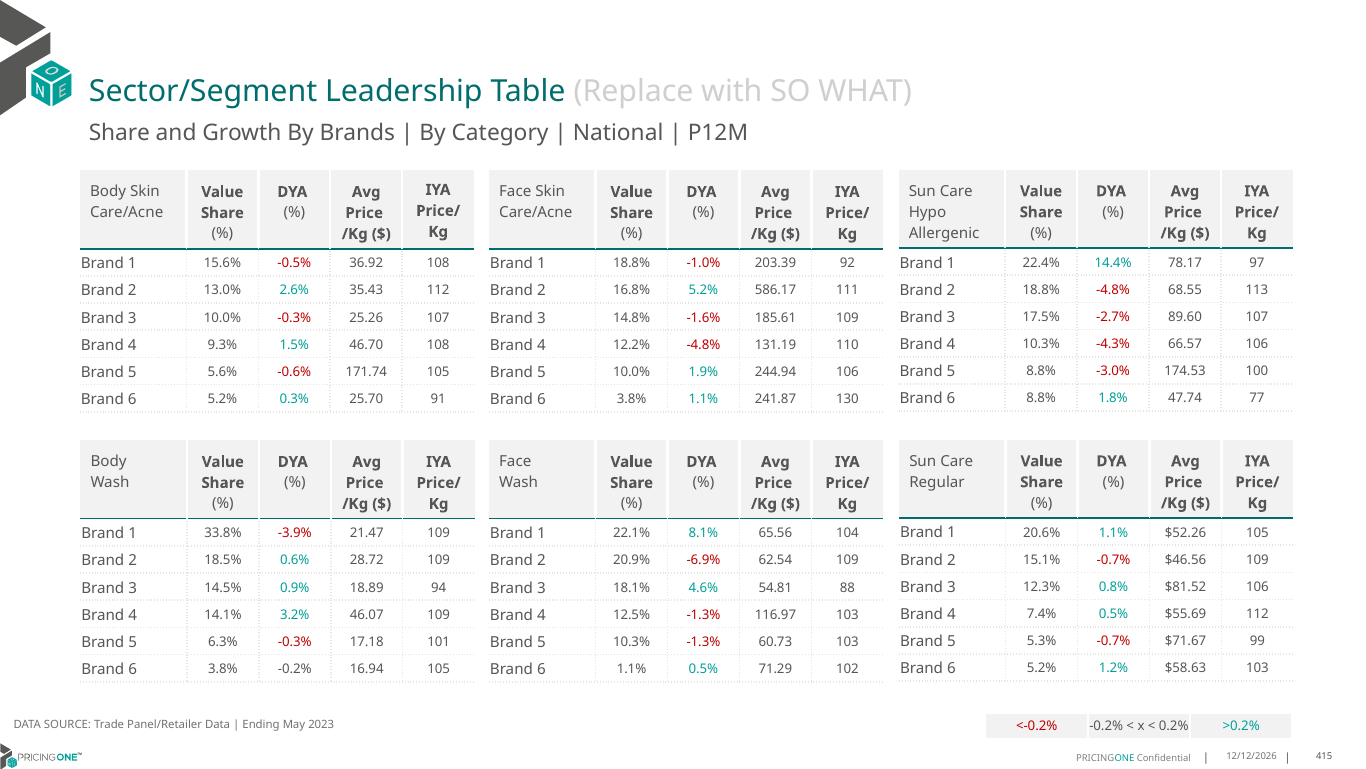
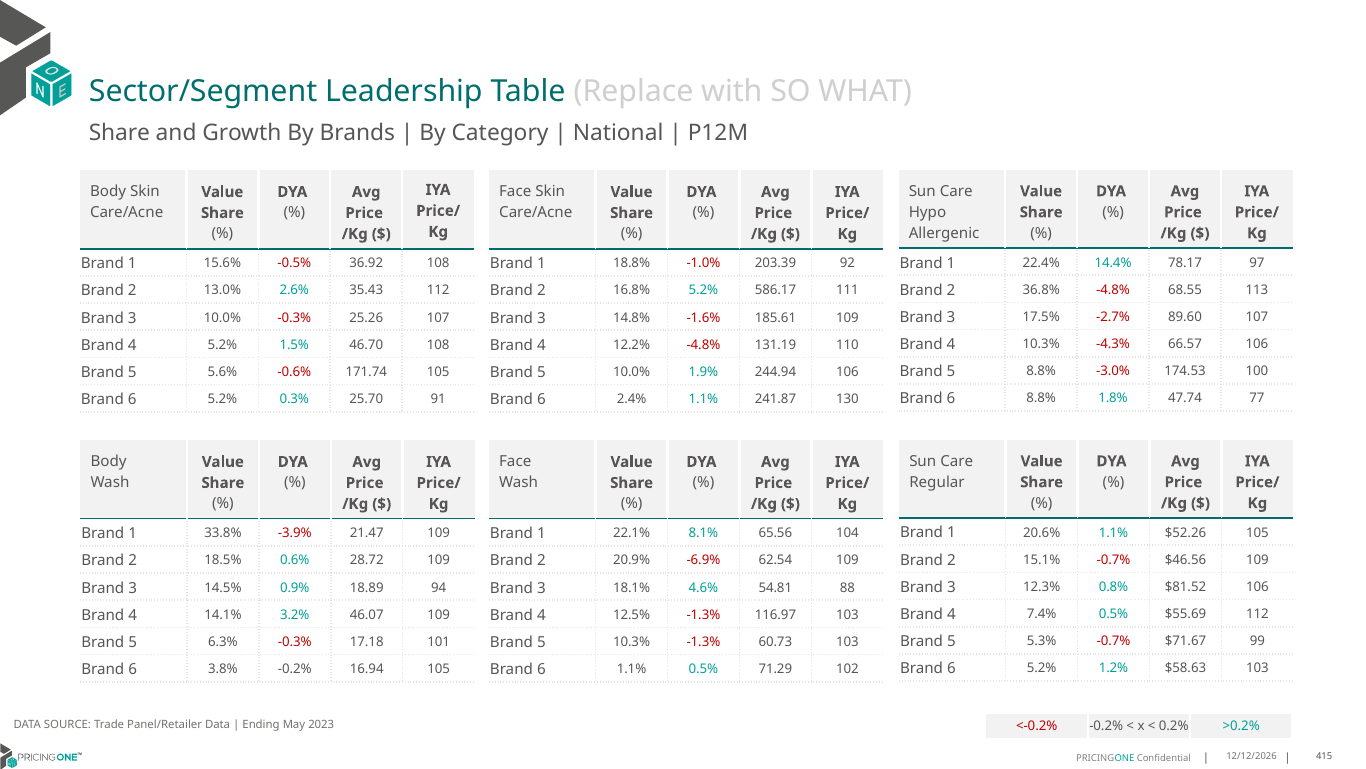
2 18.8%: 18.8% -> 36.8%
4 9.3%: 9.3% -> 5.2%
3.8% at (632, 399): 3.8% -> 2.4%
